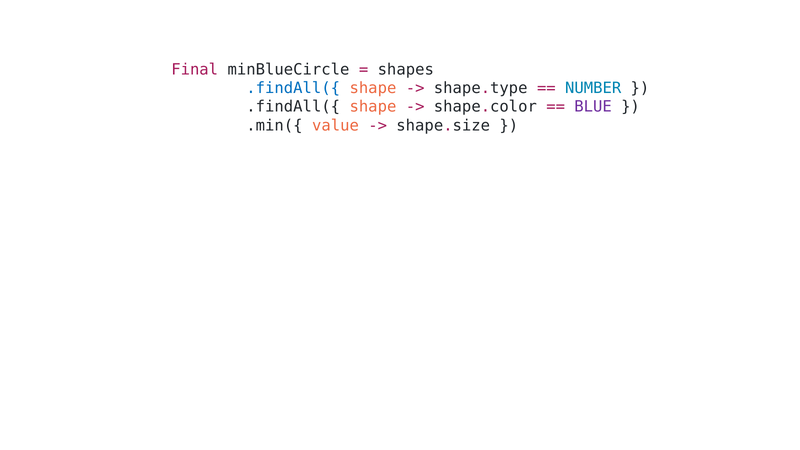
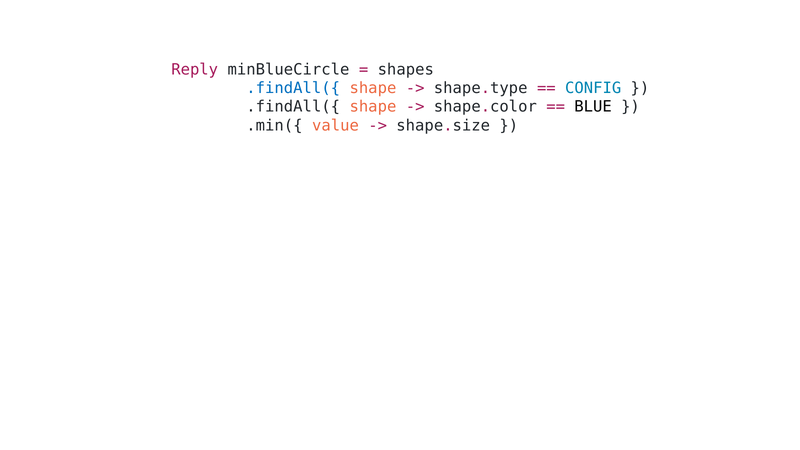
Final: Final -> Reply
NUMBER: NUMBER -> CONFIG
BLUE colour: purple -> black
